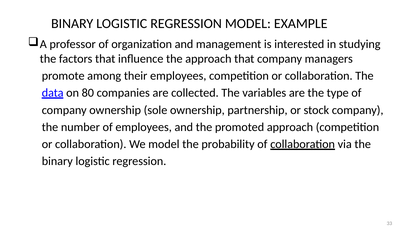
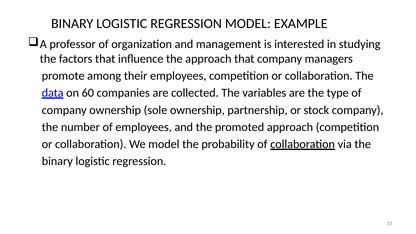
80: 80 -> 60
